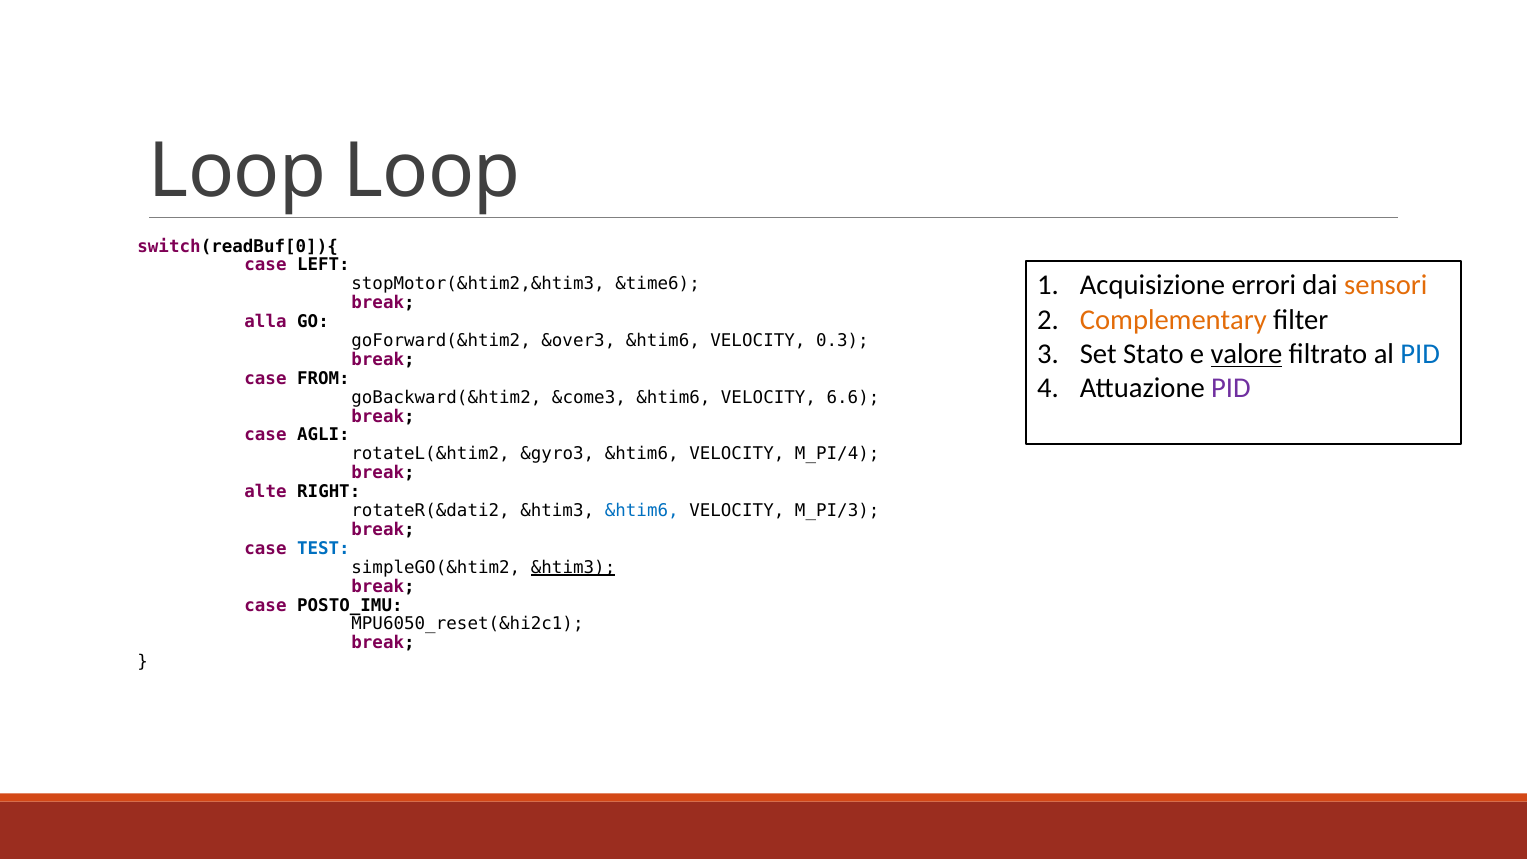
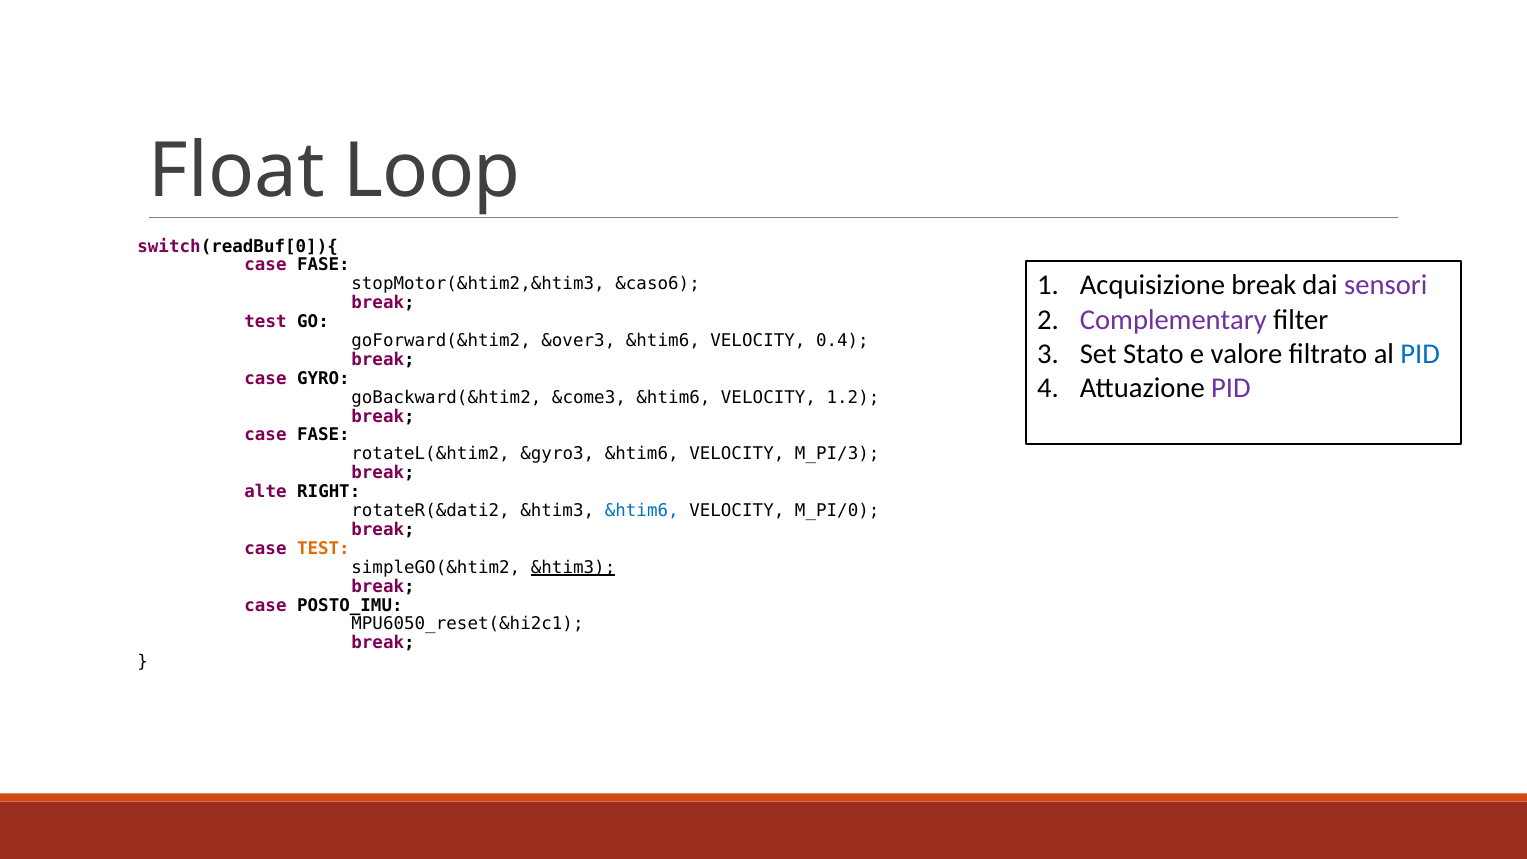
Loop at (237, 171): Loop -> Float
LEFT at (323, 265): LEFT -> FASE
Acquisizione errori: errori -> break
sensori colour: orange -> purple
&time6: &time6 -> &caso6
Complementary colour: orange -> purple
alla at (266, 322): alla -> test
0.3: 0.3 -> 0.4
valore underline: present -> none
FROM: FROM -> GYRO
6.6: 6.6 -> 1.2
AGLI at (323, 435): AGLI -> FASE
M_PI/4: M_PI/4 -> M_PI/3
M_PI/3: M_PI/3 -> M_PI/0
TEST at (323, 549) colour: blue -> orange
